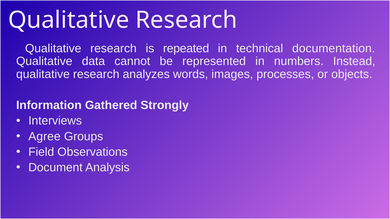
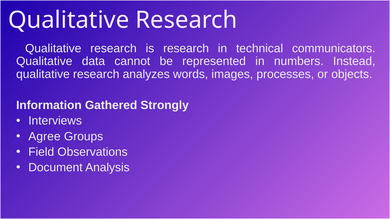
is repeated: repeated -> research
documentation: documentation -> communicators
